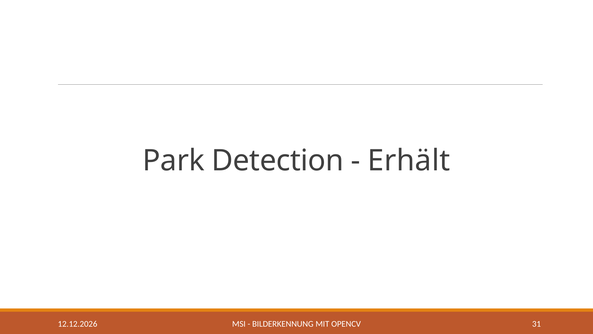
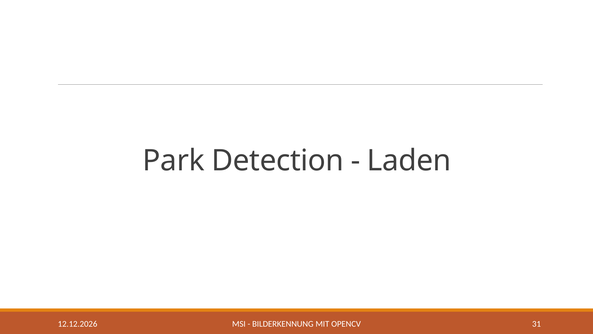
Erhält: Erhält -> Laden
